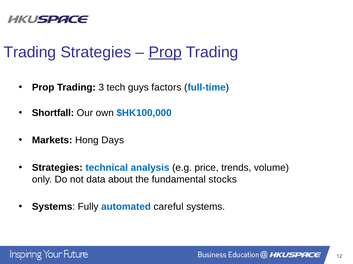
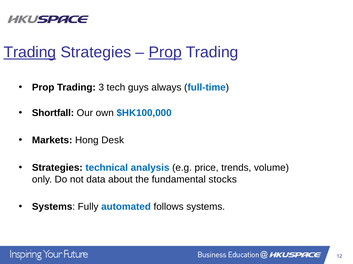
Trading at (30, 52) underline: none -> present
factors: factors -> always
Days: Days -> Desk
careful: careful -> follows
